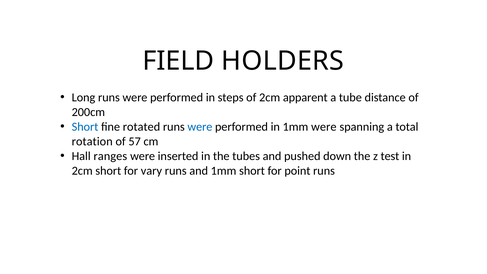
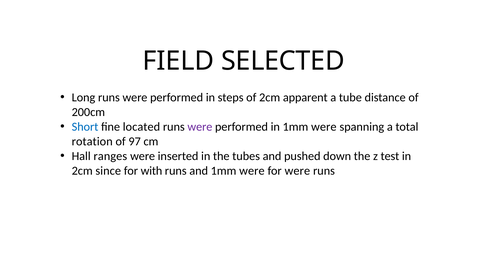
HOLDERS: HOLDERS -> SELECTED
rotated: rotated -> located
were at (200, 127) colour: blue -> purple
57: 57 -> 97
2cm short: short -> since
vary: vary -> with
and 1mm short: short -> were
for point: point -> were
